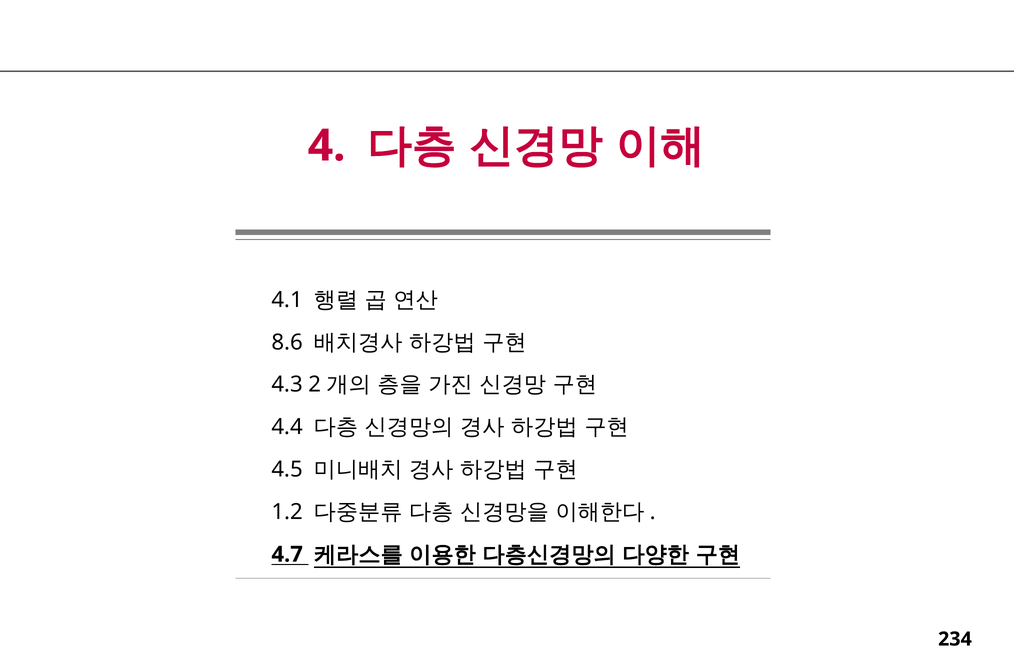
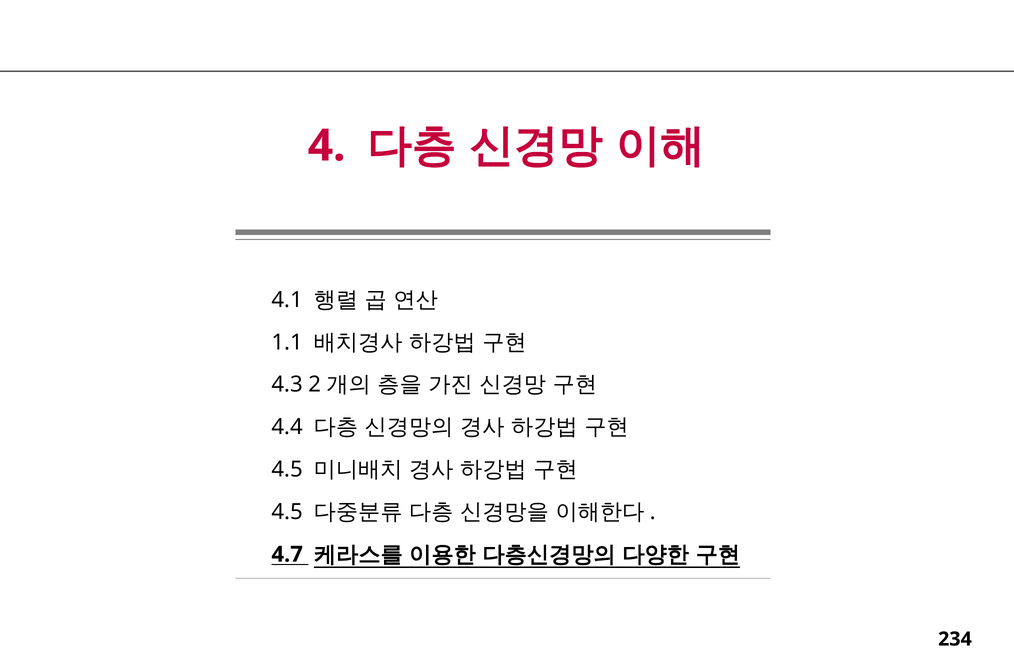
8.6: 8.6 -> 1.1
1.2 at (287, 512): 1.2 -> 4.5
